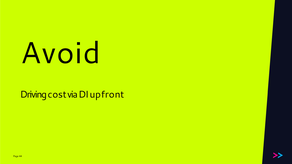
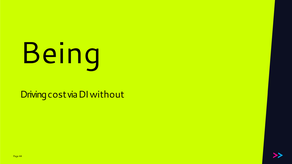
Avoid: Avoid -> Being
upfront: upfront -> without
